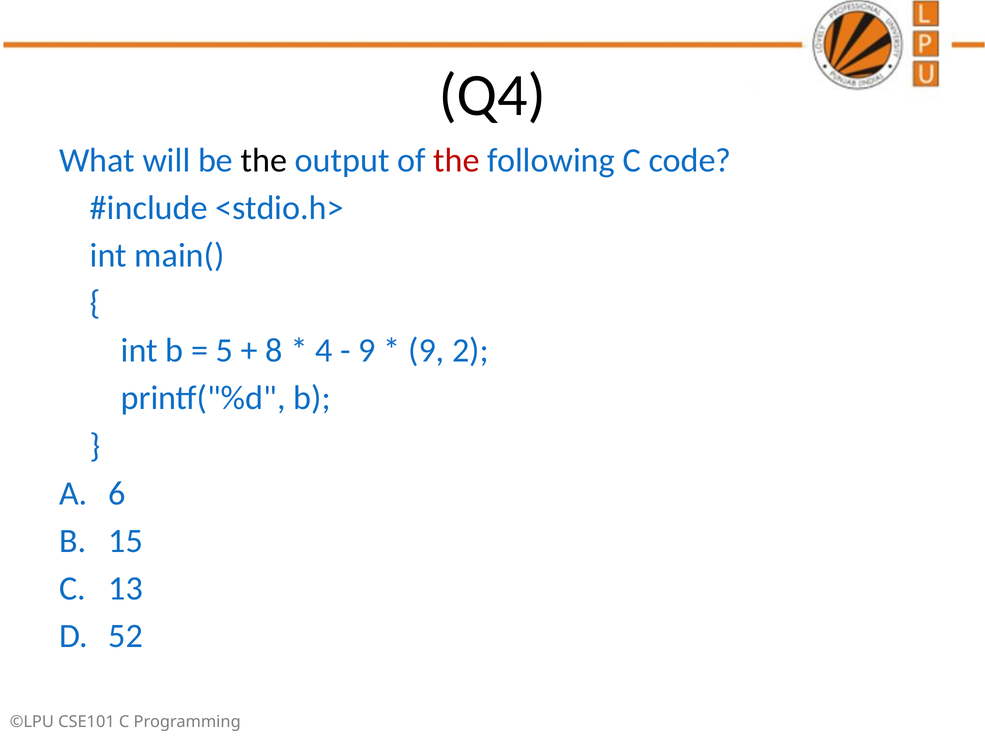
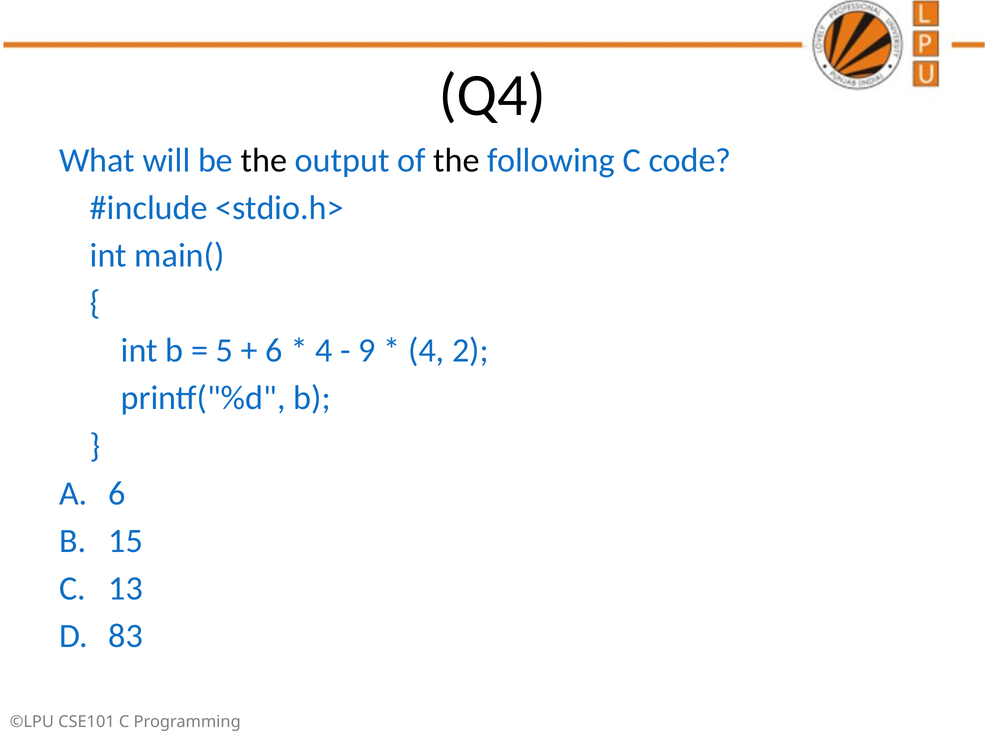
the at (456, 160) colour: red -> black
8 at (274, 350): 8 -> 6
9 at (426, 350): 9 -> 4
52: 52 -> 83
